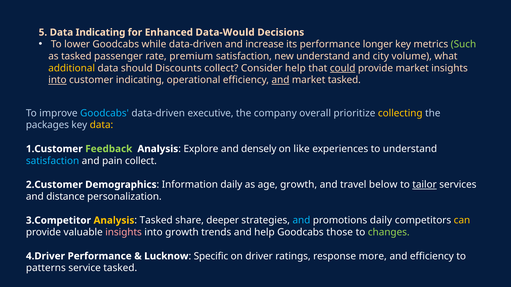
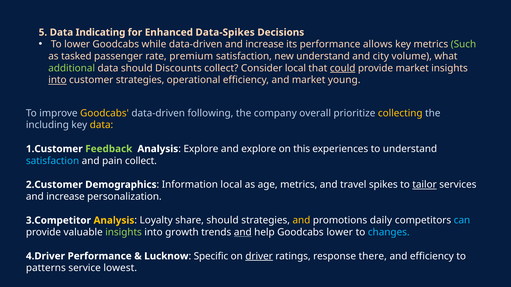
Data-Would: Data-Would -> Data-Spikes
longer: longer -> allows
additional colour: yellow -> light green
Consider help: help -> local
customer indicating: indicating -> strategies
and at (280, 80) underline: present -> none
market tasked: tasked -> young
Goodcabs at (105, 113) colour: light blue -> yellow
executive: executive -> following
packages: packages -> including
and densely: densely -> explore
like: like -> this
Information daily: daily -> local
age growth: growth -> metrics
below: below -> spikes
distance at (65, 197): distance -> increase
Tasked at (156, 221): Tasked -> Loyalty
share deeper: deeper -> should
and at (301, 221) colour: light blue -> yellow
can colour: yellow -> light blue
insights at (124, 233) colour: pink -> light green
and at (243, 233) underline: none -> present
Goodcabs those: those -> lower
changes colour: light green -> light blue
driver underline: none -> present
more: more -> there
service tasked: tasked -> lowest
